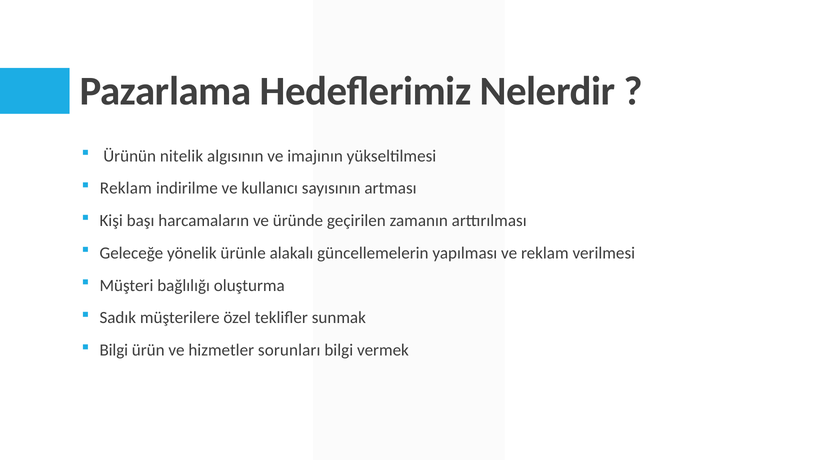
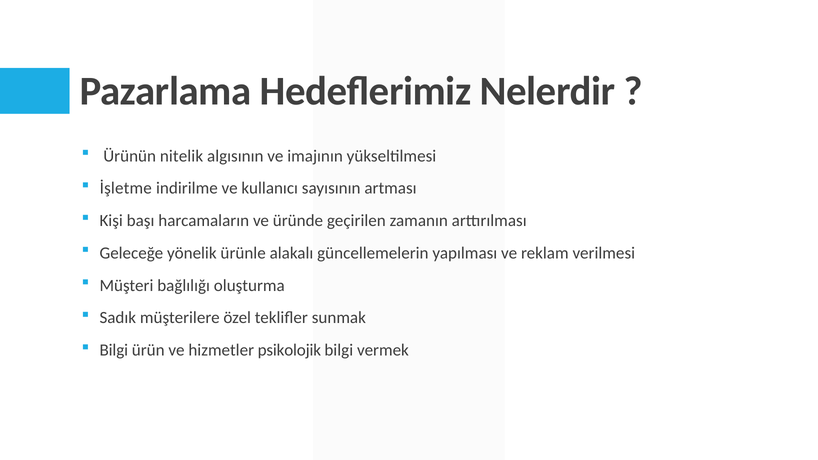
Reklam at (126, 188): Reklam -> İşletme
sorunları: sorunları -> psikolojik
